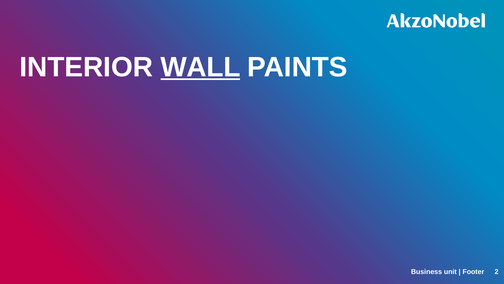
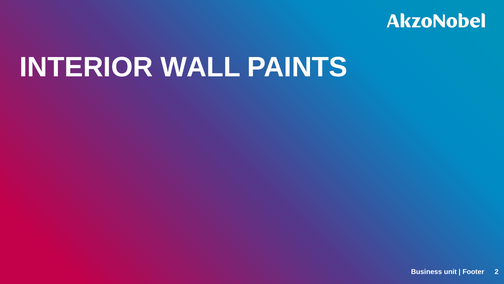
WALL underline: present -> none
